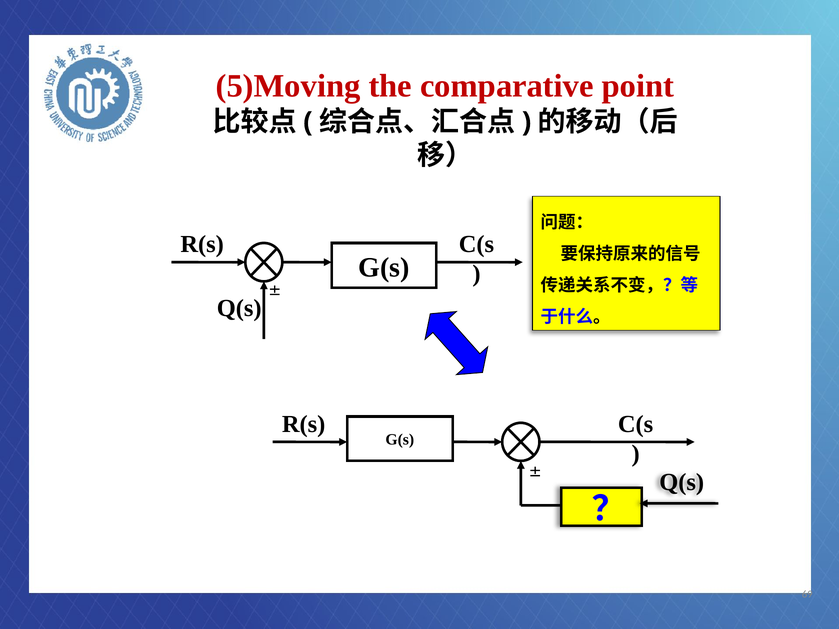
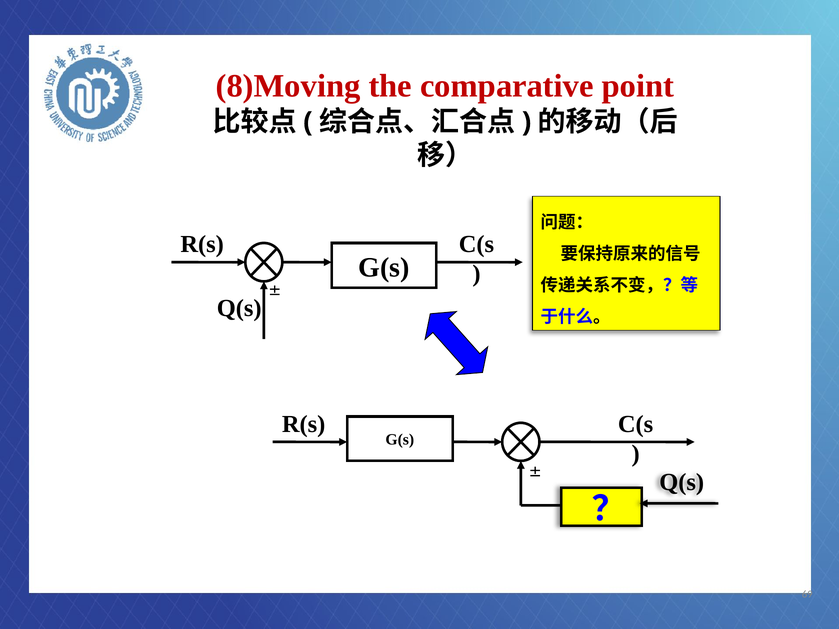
5)Moving: 5)Moving -> 8)Moving
